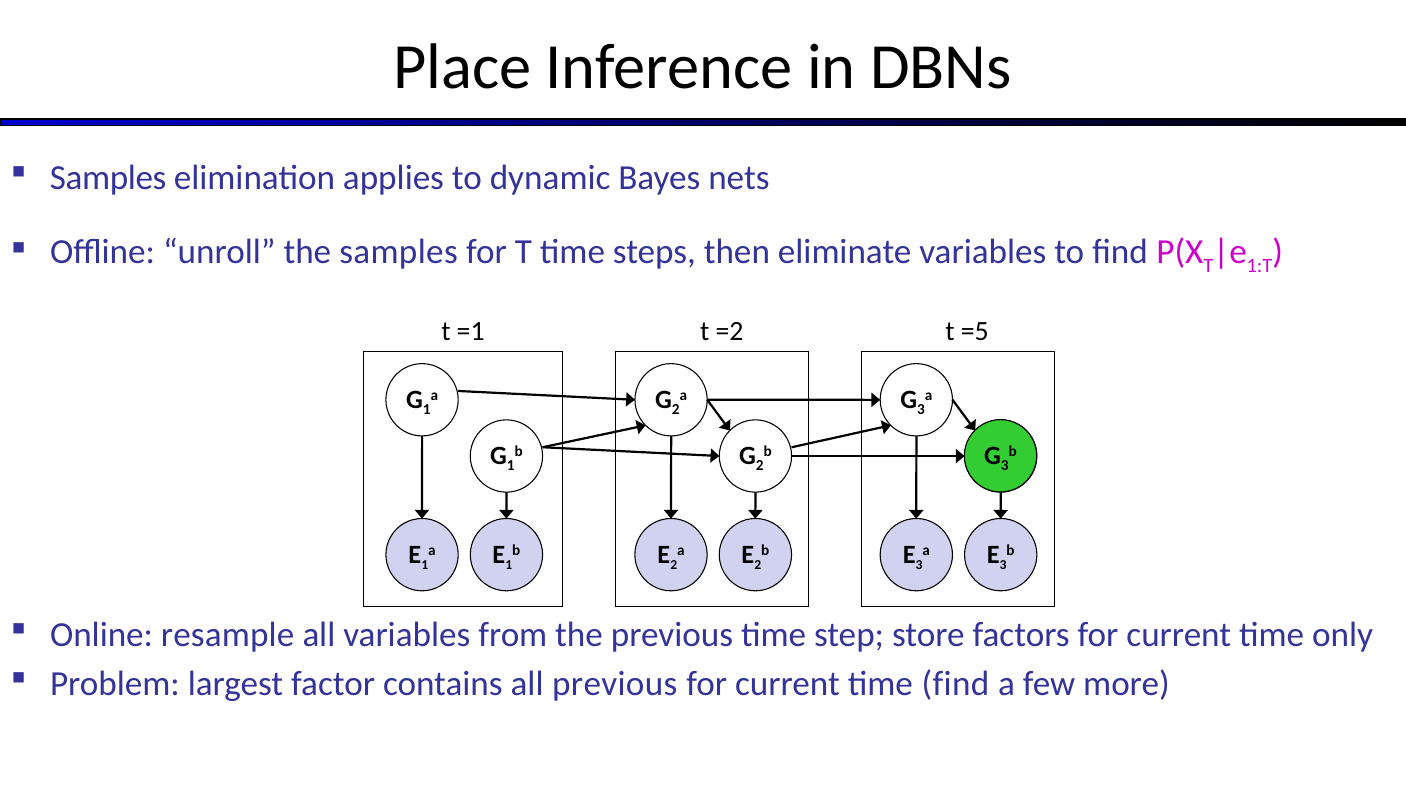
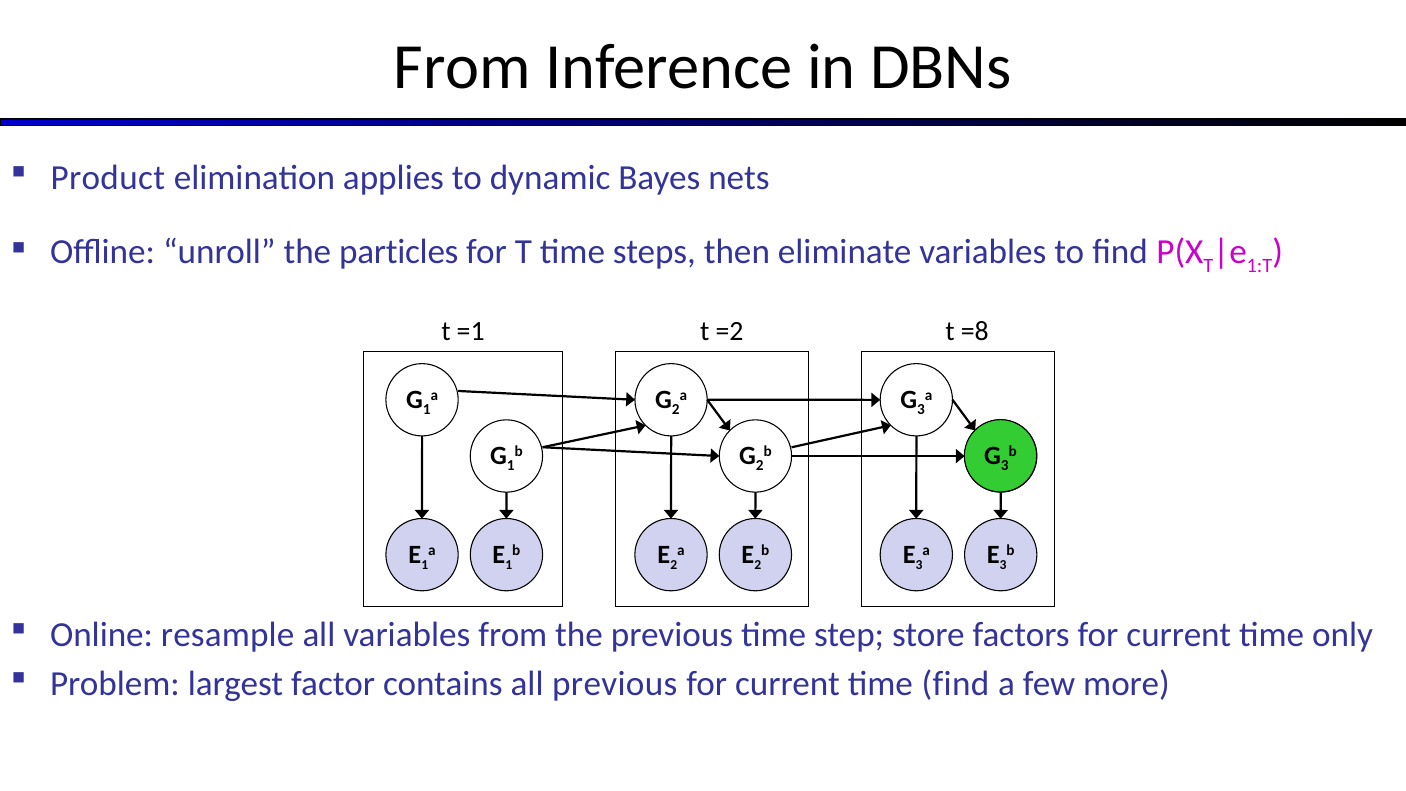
Place at (462, 67): Place -> From
Samples at (108, 178): Samples -> Product
the samples: samples -> particles
=5: =5 -> =8
